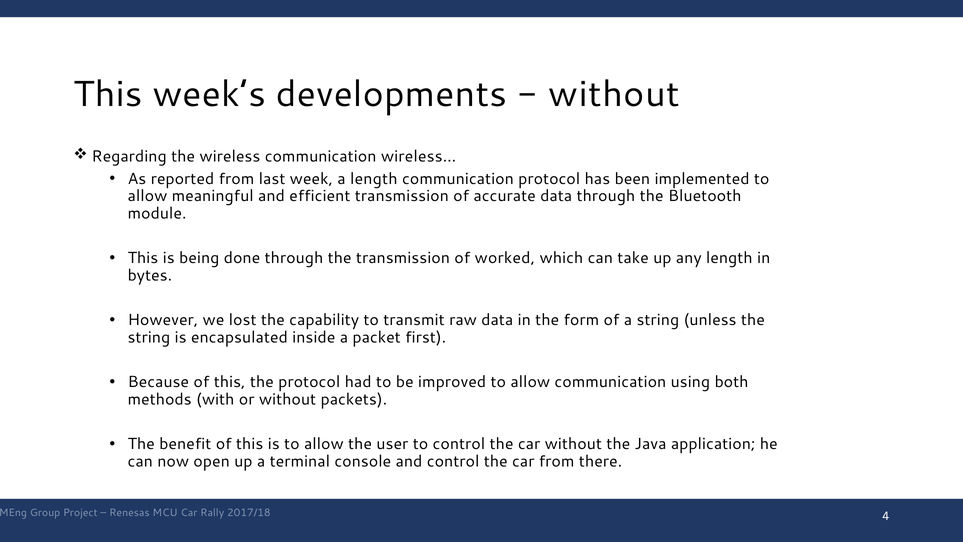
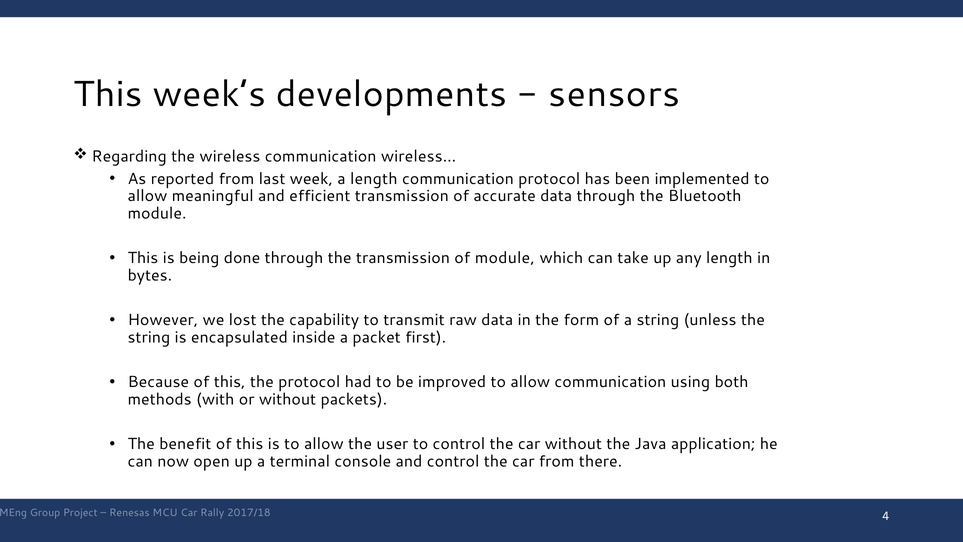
without at (614, 95): without -> sensors
of worked: worked -> module
